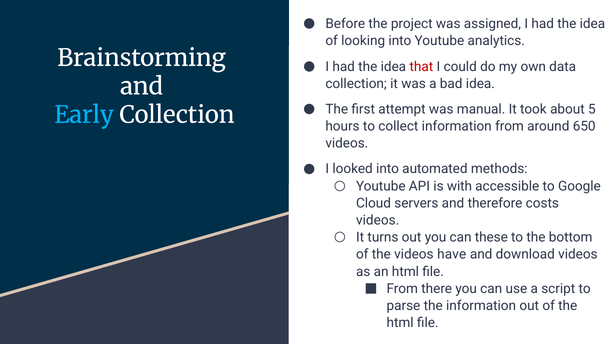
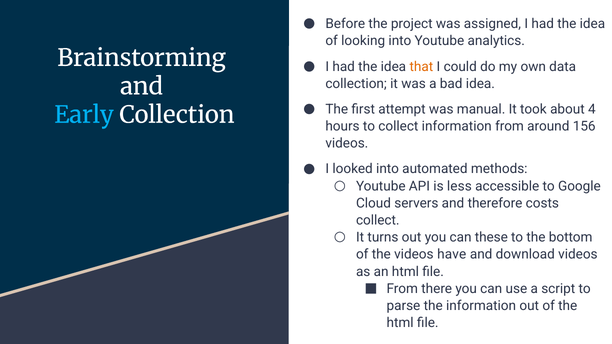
that colour: red -> orange
5: 5 -> 4
650: 650 -> 156
with: with -> less
videos at (378, 220): videos -> collect
